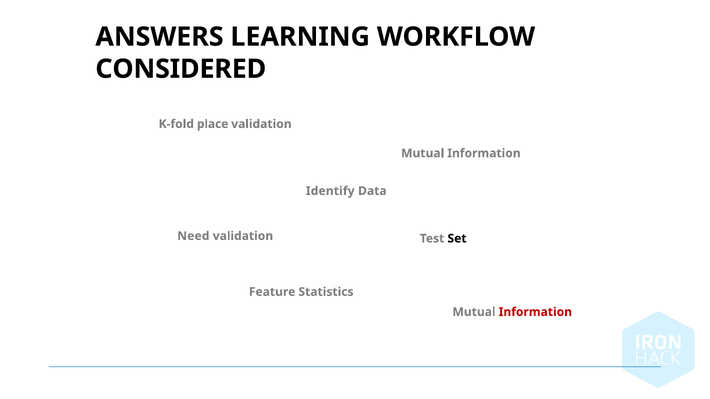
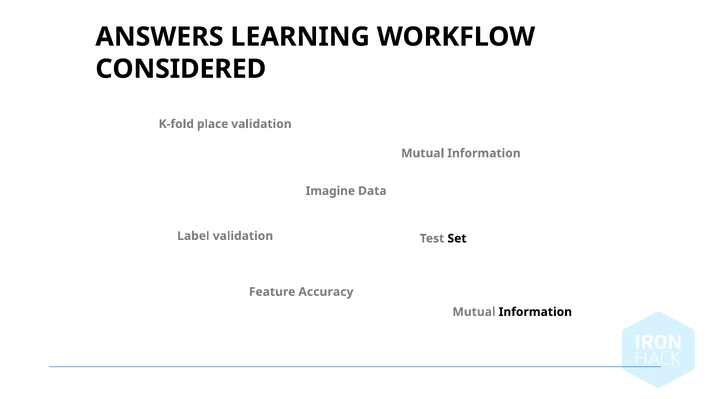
Identify: Identify -> Imagine
Need: Need -> Label
Statistics: Statistics -> Accuracy
Information at (535, 312) colour: red -> black
